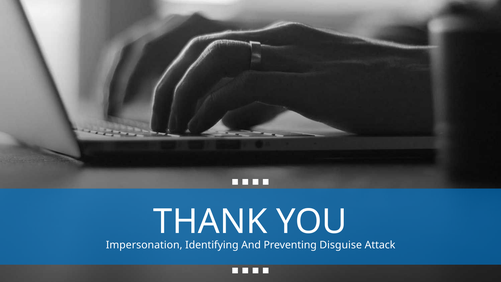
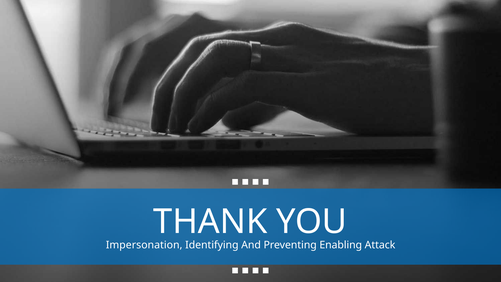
Disguise: Disguise -> Enabling
